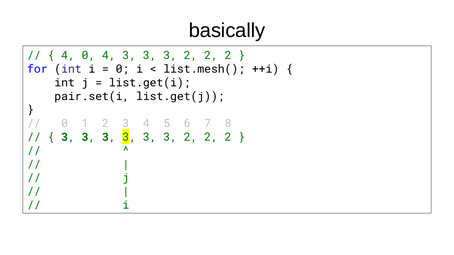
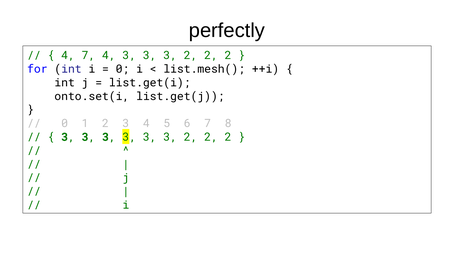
basically: basically -> perfectly
4 0: 0 -> 7
pair.set(i: pair.set(i -> onto.set(i
